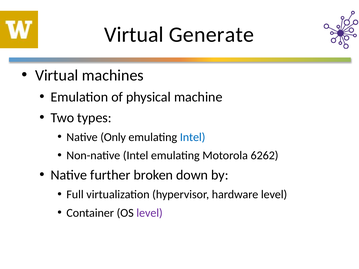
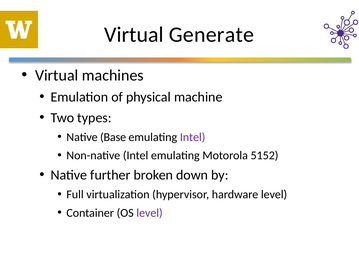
Only: Only -> Base
Intel at (193, 137) colour: blue -> purple
6262: 6262 -> 5152
